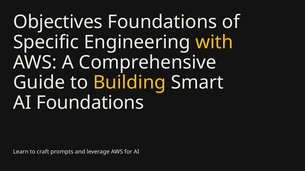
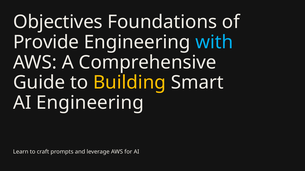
Specific: Specific -> Provide
with colour: yellow -> light blue
AI Foundations: Foundations -> Engineering
